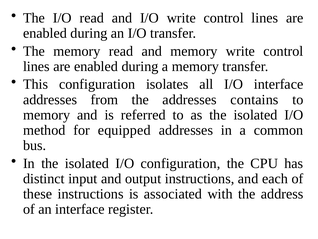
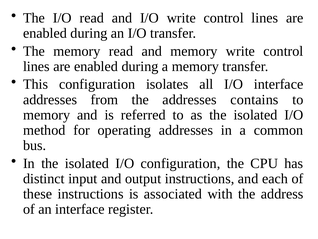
equipped: equipped -> operating
